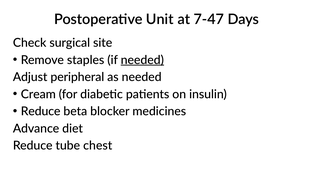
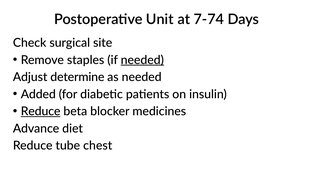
7-47: 7-47 -> 7-74
peripheral: peripheral -> determine
Cream: Cream -> Added
Reduce at (41, 111) underline: none -> present
